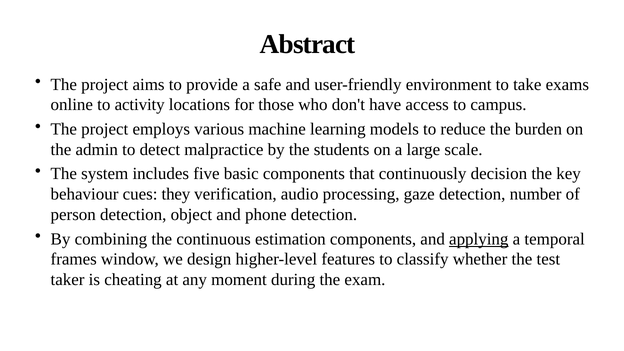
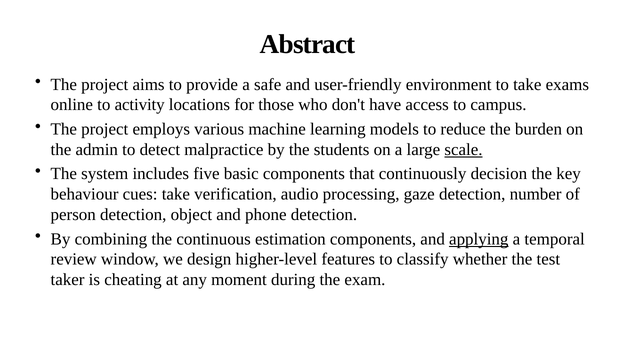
scale underline: none -> present
cues they: they -> take
frames: frames -> review
